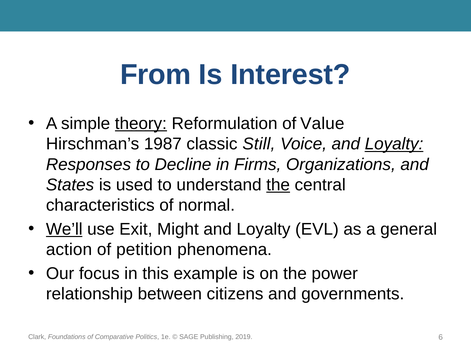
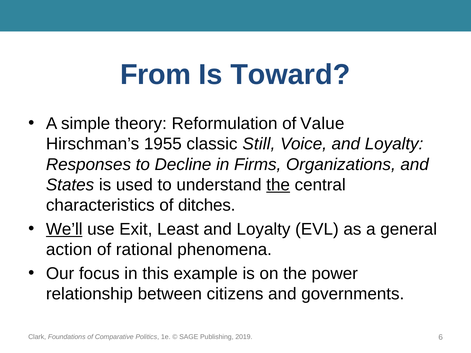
Interest: Interest -> Toward
theory underline: present -> none
1987: 1987 -> 1955
Loyalty at (394, 144) underline: present -> none
normal: normal -> ditches
Might: Might -> Least
petition: petition -> rational
